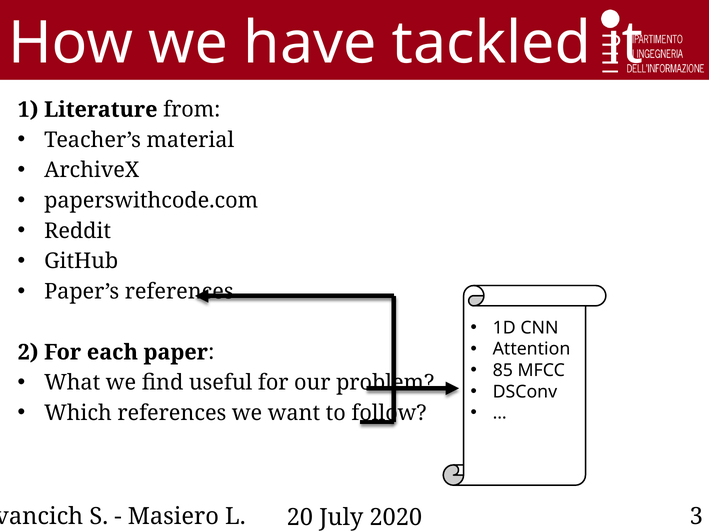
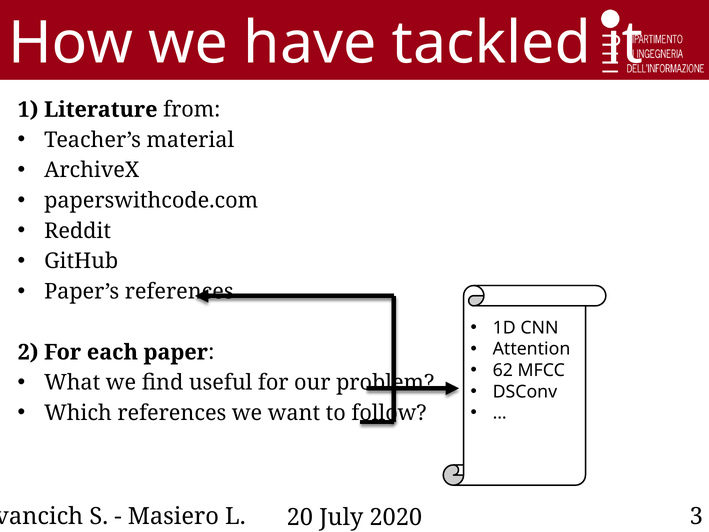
85: 85 -> 62
